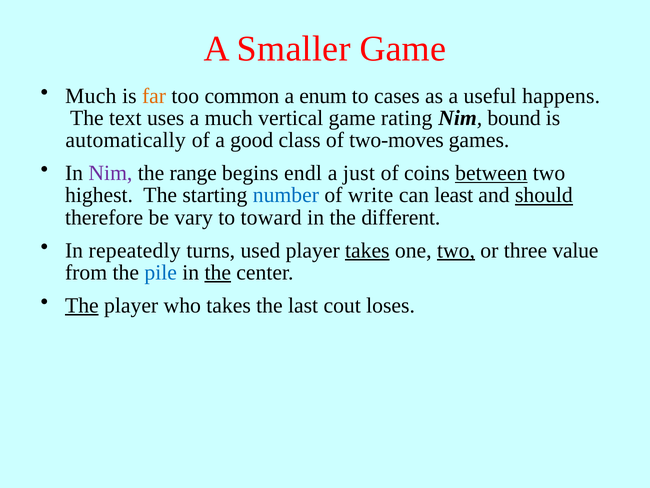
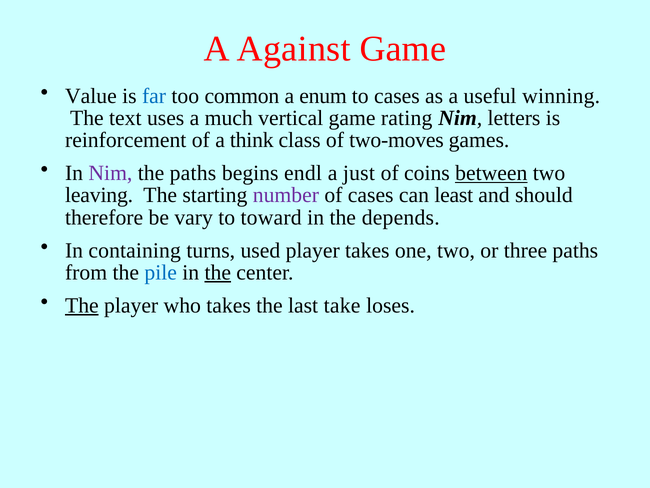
Smaller: Smaller -> Against
Much at (91, 96): Much -> Value
far colour: orange -> blue
happens: happens -> winning
bound: bound -> letters
automatically: automatically -> reinforcement
good: good -> think
the range: range -> paths
highest: highest -> leaving
number colour: blue -> purple
of write: write -> cases
should underline: present -> none
different: different -> depends
repeatedly: repeatedly -> containing
takes at (367, 250) underline: present -> none
two at (456, 250) underline: present -> none
three value: value -> paths
cout: cout -> take
